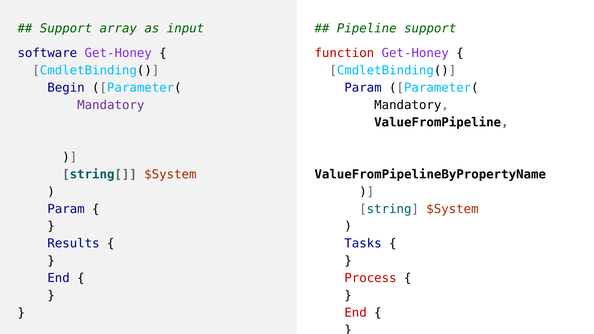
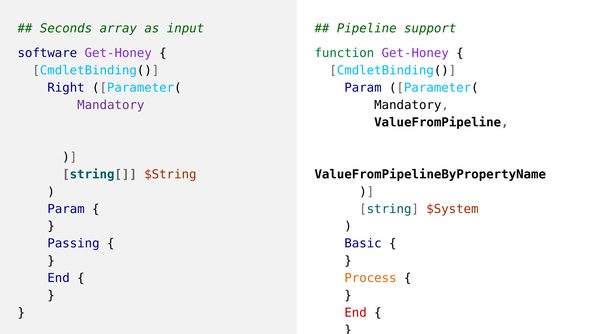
Support at (66, 28): Support -> Seconds
function colour: red -> green
Begin: Begin -> Right
string[ $System: $System -> $String
Results: Results -> Passing
Tasks: Tasks -> Basic
Process colour: red -> orange
